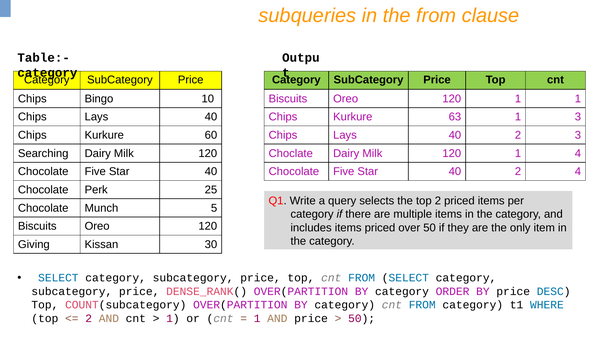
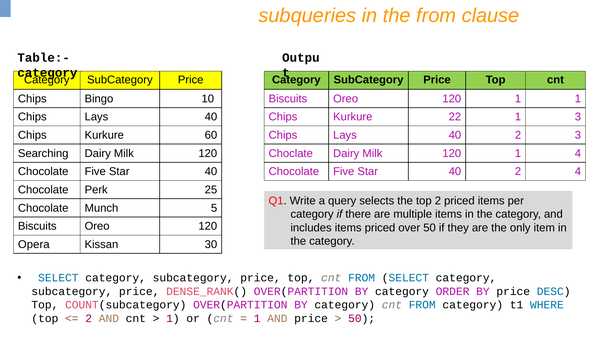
63: 63 -> 22
Giving: Giving -> Opera
